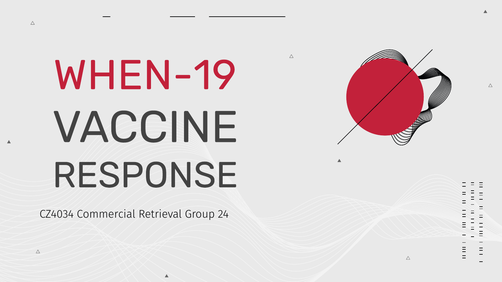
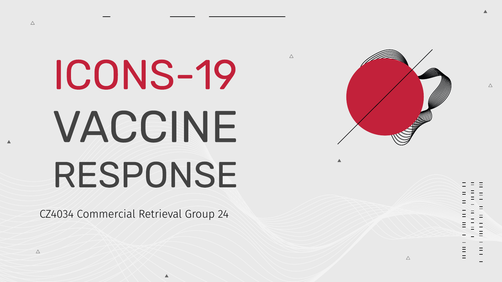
WHEN-19: WHEN-19 -> ICONS-19
